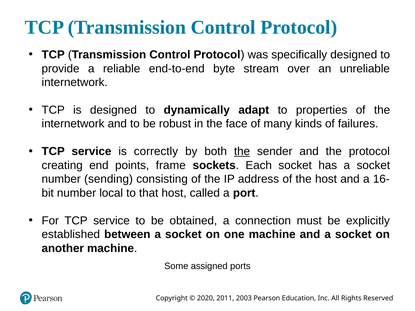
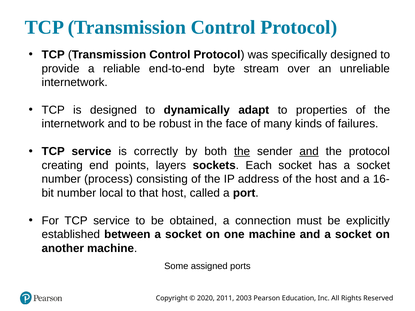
and at (309, 152) underline: none -> present
frame: frame -> layers
sending: sending -> process
